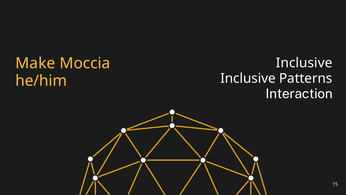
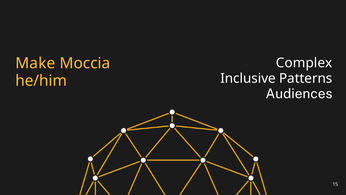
Inclusive at (304, 63): Inclusive -> Complex
Interaction: Interaction -> Audiences
